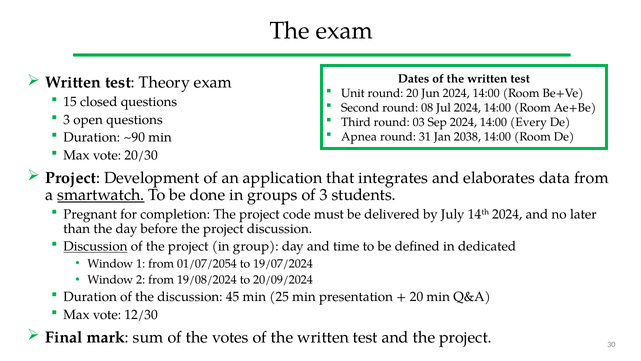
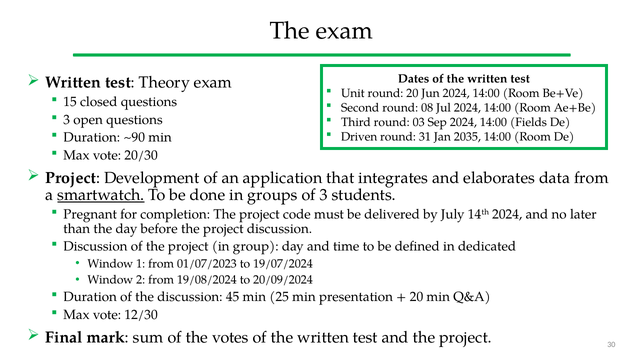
Every: Every -> Fields
Apnea: Apnea -> Driven
2038: 2038 -> 2035
Discussion at (95, 246) underline: present -> none
01/07/2054: 01/07/2054 -> 01/07/2023
